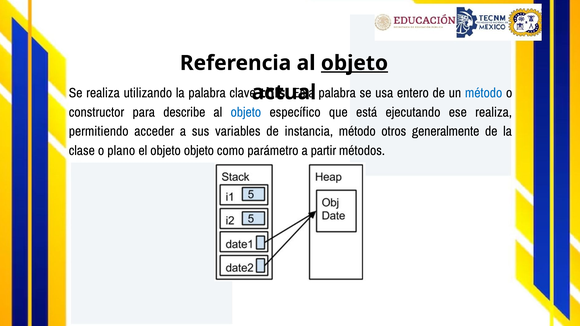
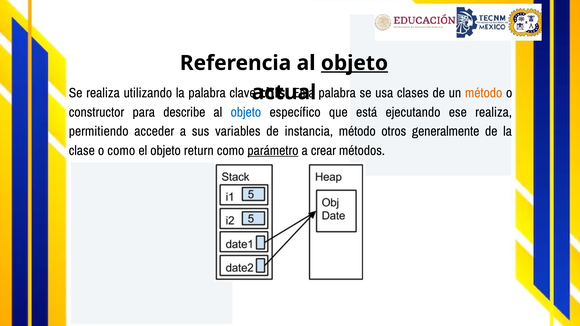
entero: entero -> clases
método at (484, 93) colour: blue -> orange
o plano: plano -> como
objeto objeto: objeto -> return
parámetro underline: none -> present
partir: partir -> crear
